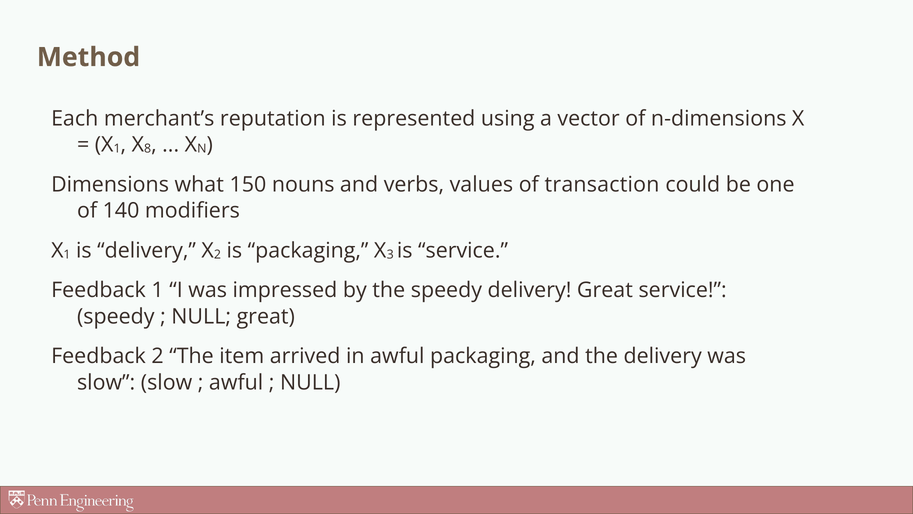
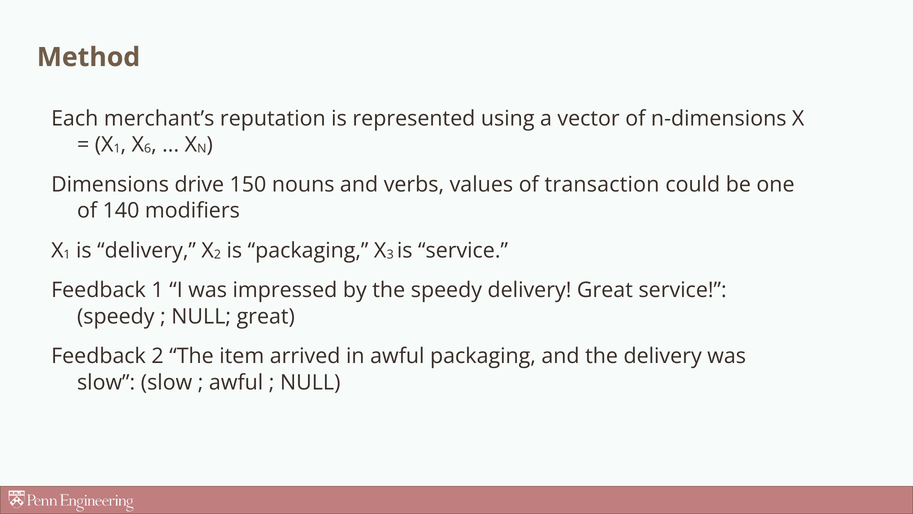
8: 8 -> 6
what: what -> drive
